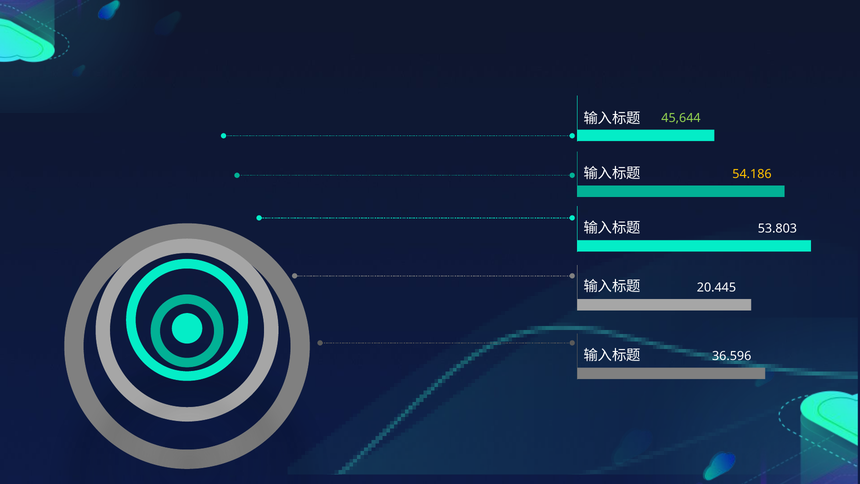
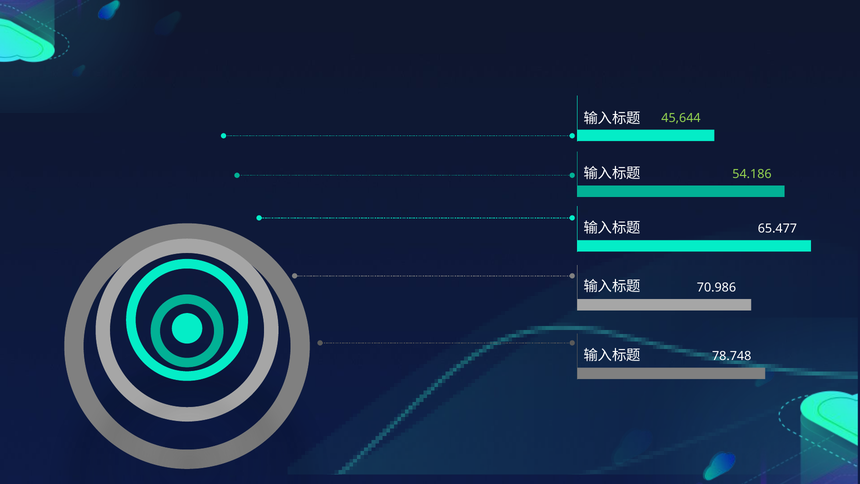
54.186 colour: yellow -> light green
53.803: 53.803 -> 65.477
20.445: 20.445 -> 70.986
36.596: 36.596 -> 78.748
